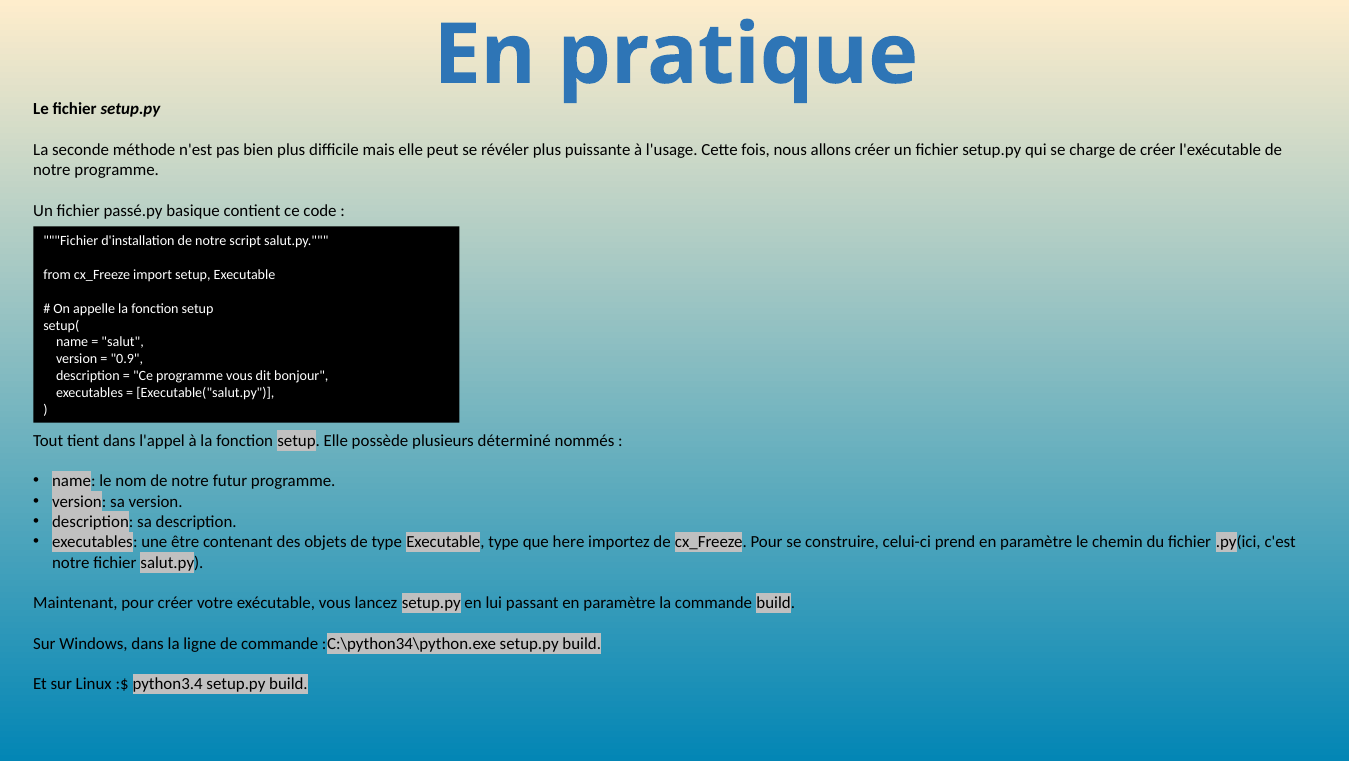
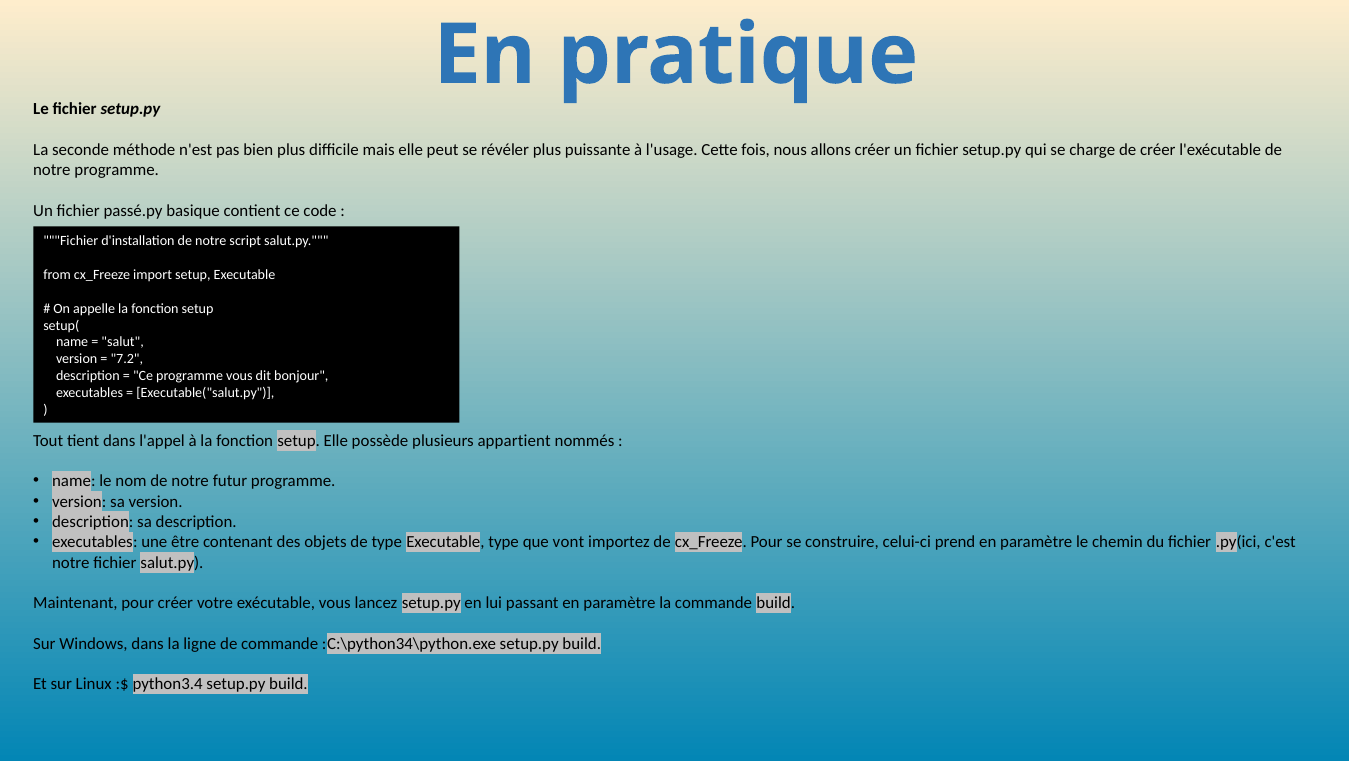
0.9: 0.9 -> 7.2
déterminé: déterminé -> appartient
here: here -> vont
